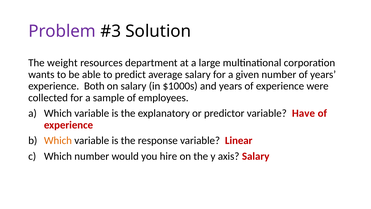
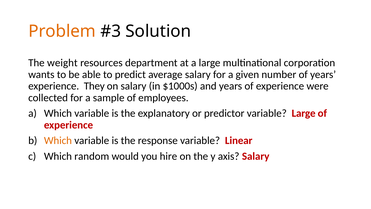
Problem colour: purple -> orange
Both: Both -> They
variable Have: Have -> Large
Which number: number -> random
